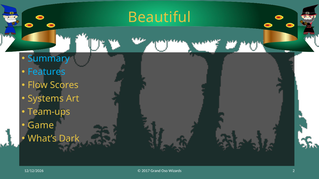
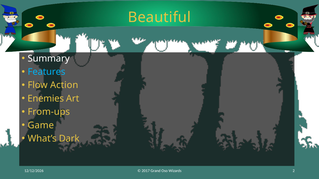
Summary colour: light blue -> white
Scores: Scores -> Action
Systems: Systems -> Enemies
Team-ups: Team-ups -> From-ups
